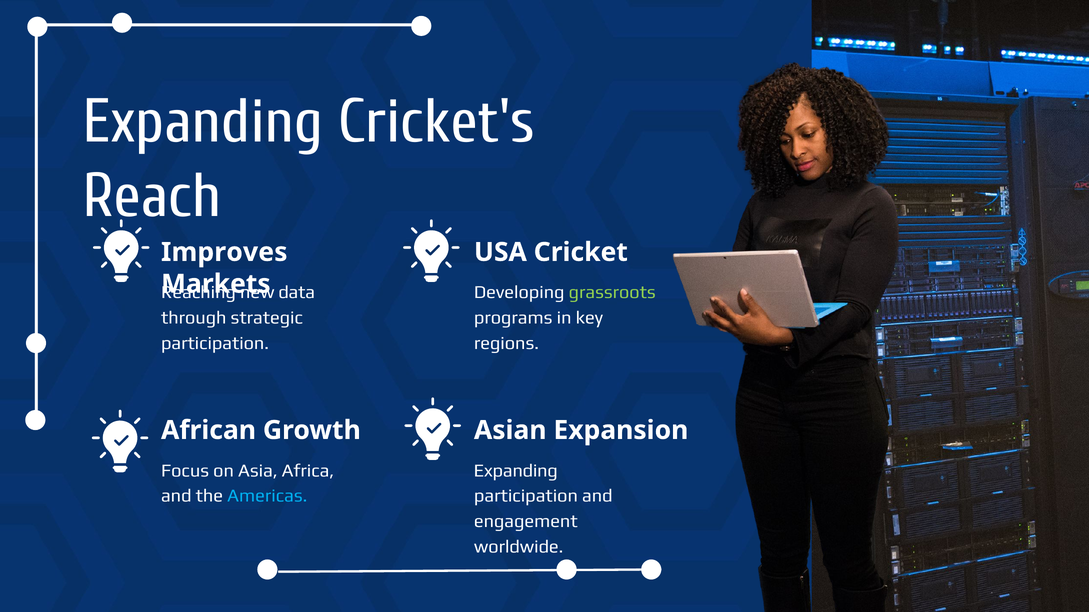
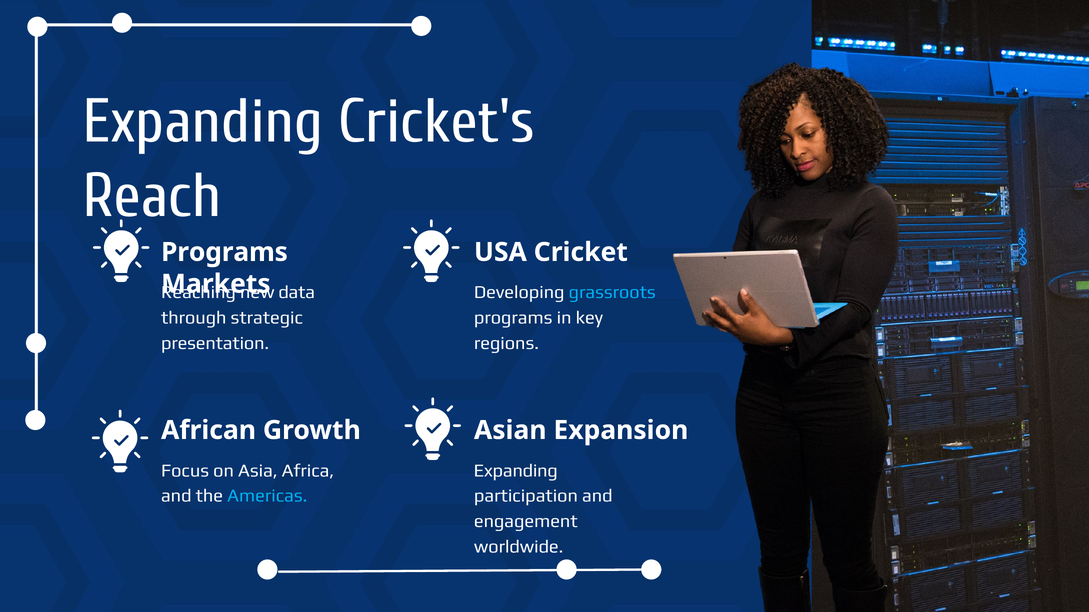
Improves at (224, 252): Improves -> Programs
grassroots colour: light green -> light blue
participation at (215, 344): participation -> presentation
